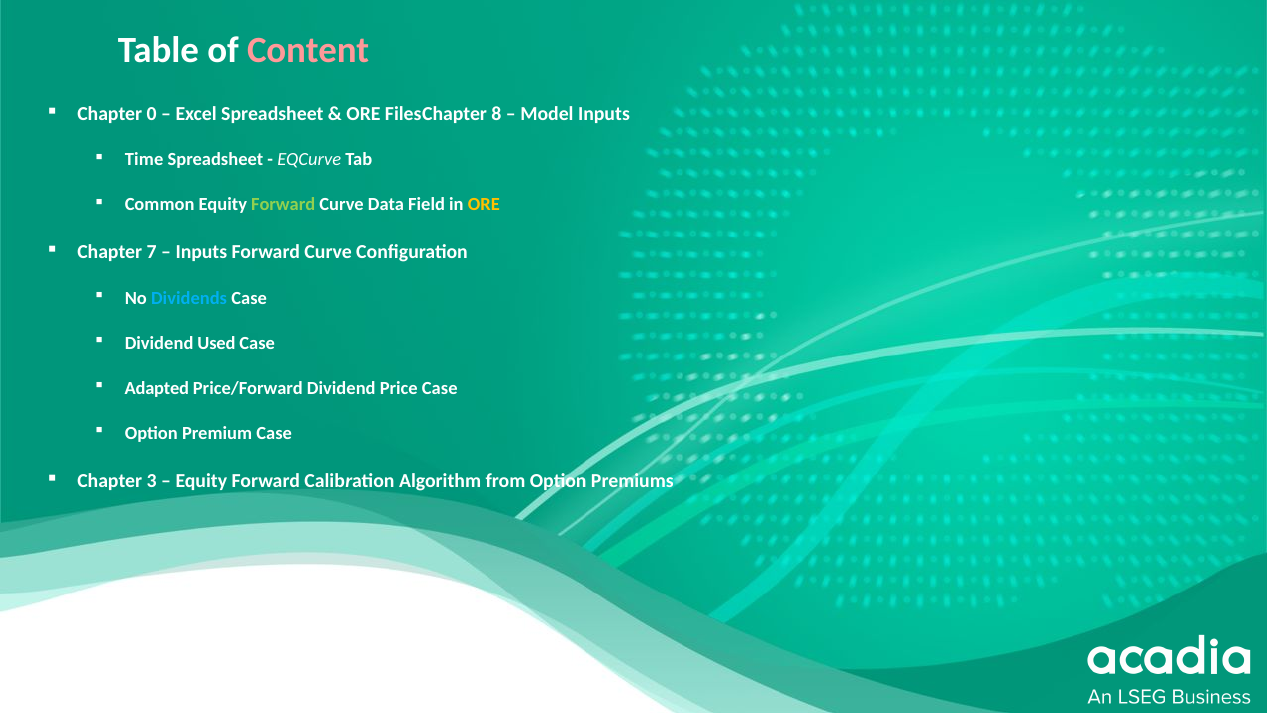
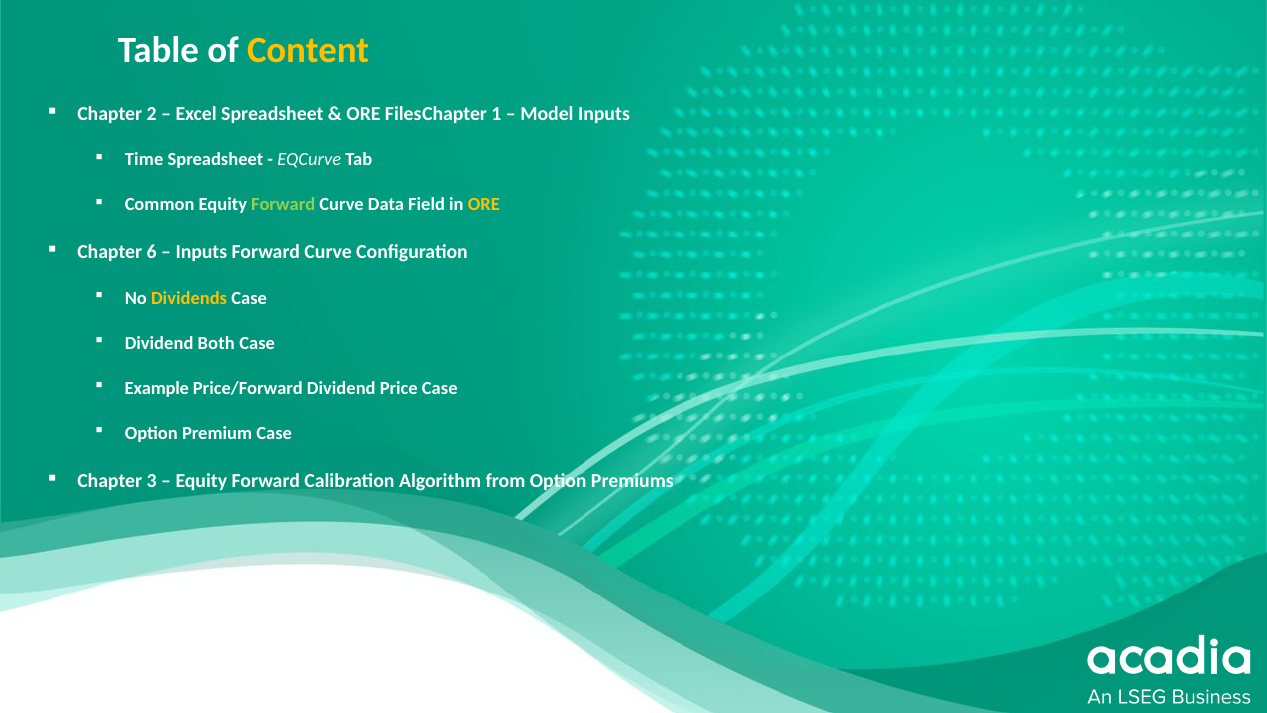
Content colour: pink -> yellow
0: 0 -> 2
8: 8 -> 1
7: 7 -> 6
Dividends colour: light blue -> yellow
Used: Used -> Both
Adapted: Adapted -> Example
